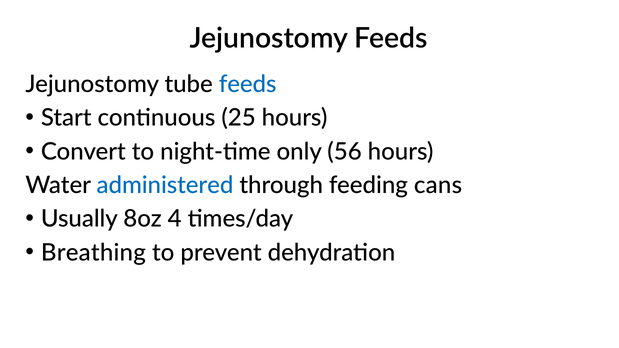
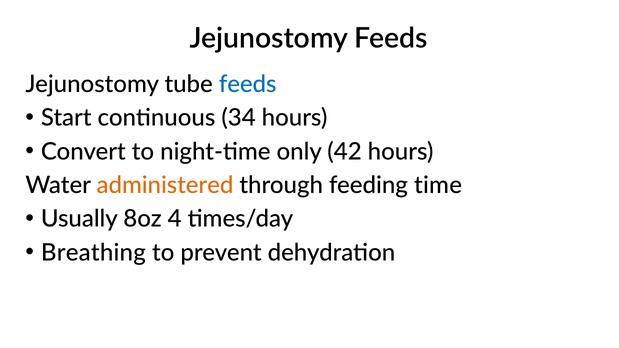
25: 25 -> 34
56: 56 -> 42
administered colour: blue -> orange
cans: cans -> time
